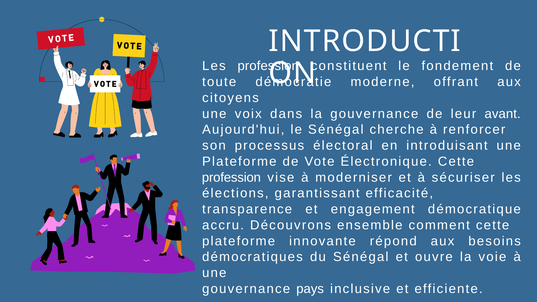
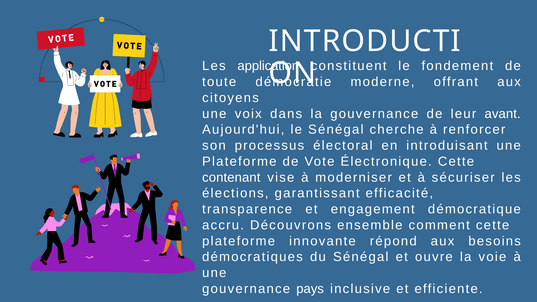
Les profession: profession -> application
profession at (231, 177): profession -> contenant
